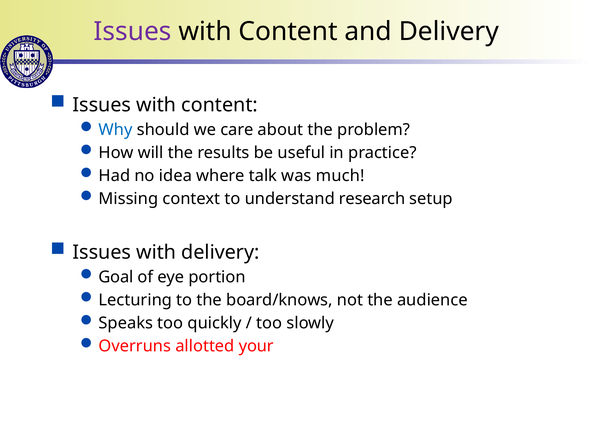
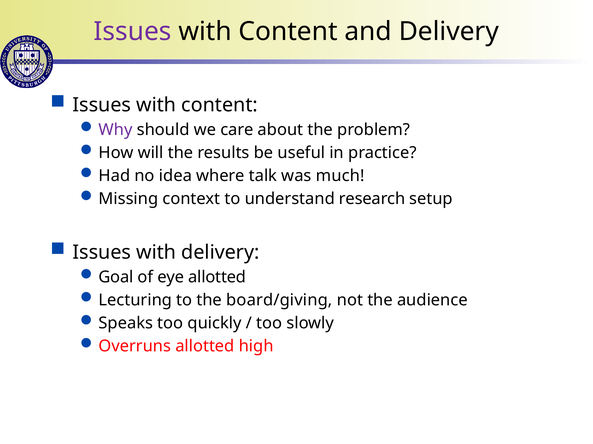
Why colour: blue -> purple
eye portion: portion -> allotted
board/knows: board/knows -> board/giving
your: your -> high
